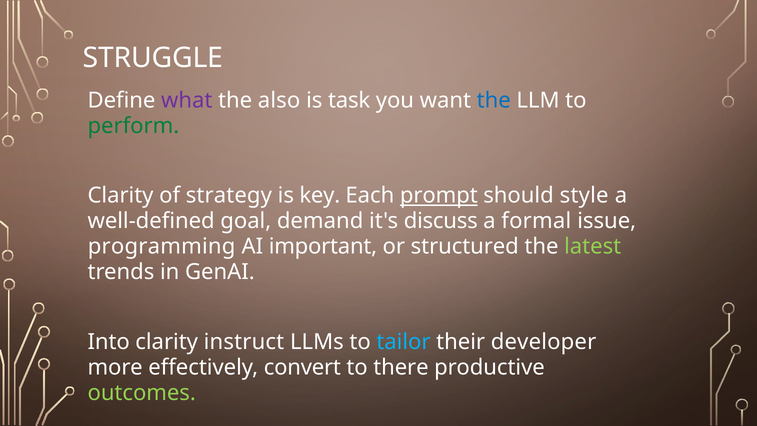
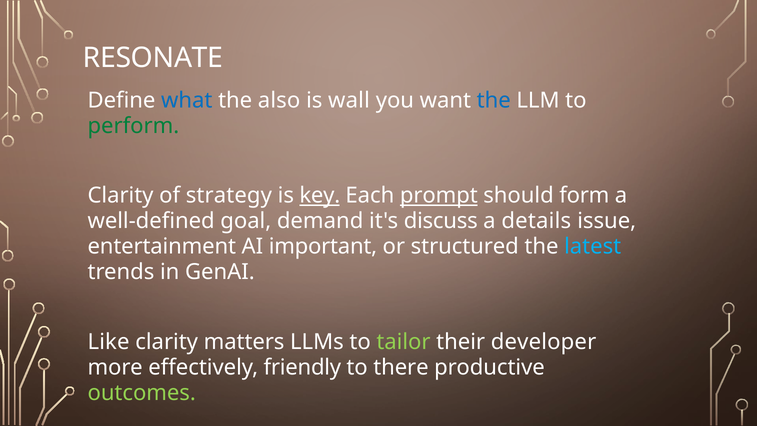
STRUGGLE: STRUGGLE -> RESONATE
what colour: purple -> blue
task: task -> wall
key underline: none -> present
style: style -> form
formal: formal -> details
programming: programming -> entertainment
latest colour: light green -> light blue
Into: Into -> Like
instruct: instruct -> matters
tailor colour: light blue -> light green
convert: convert -> friendly
